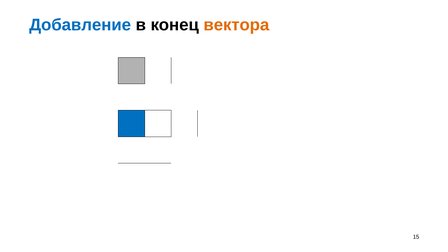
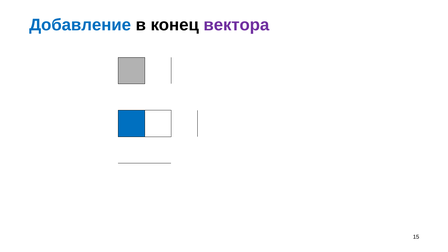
вектора colour: orange -> purple
